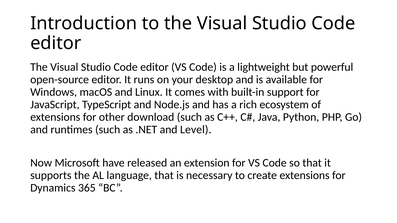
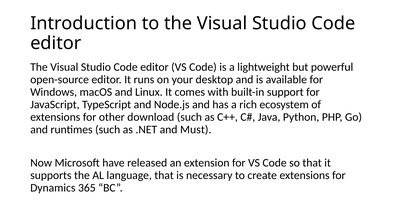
Level: Level -> Must
